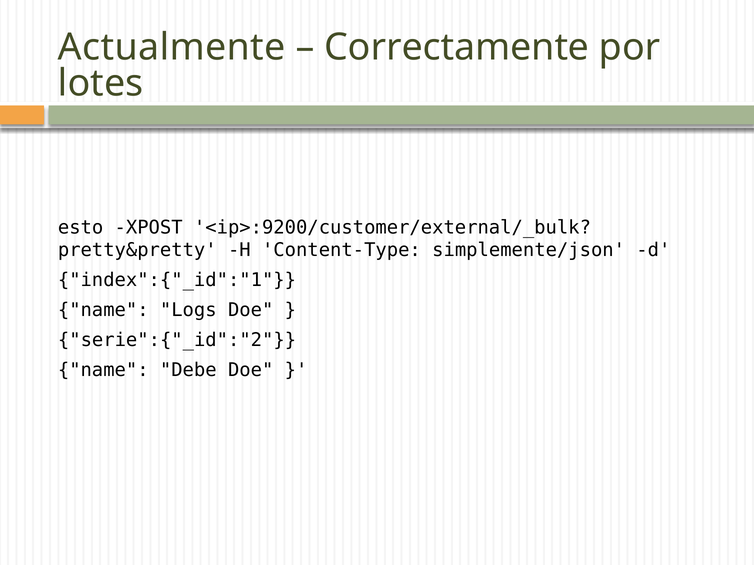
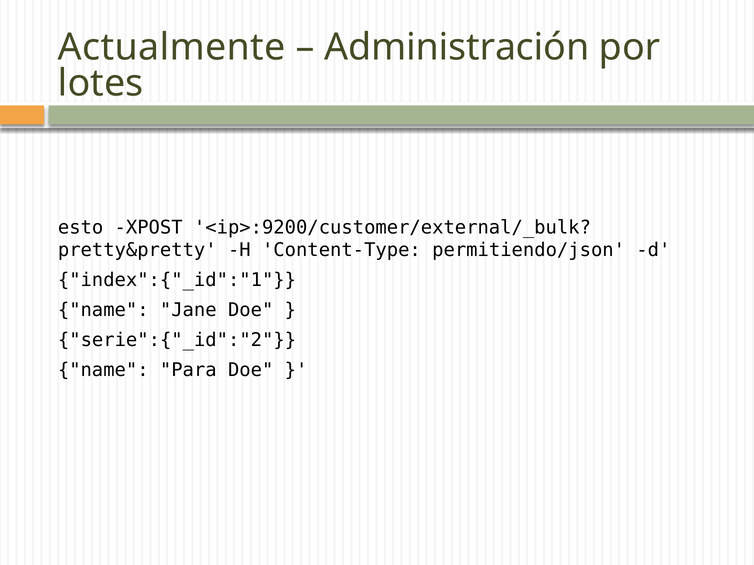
Correctamente: Correctamente -> Administración
simplemente/json: simplemente/json -> permitiendo/json
Logs: Logs -> Jane
Debe: Debe -> Para
